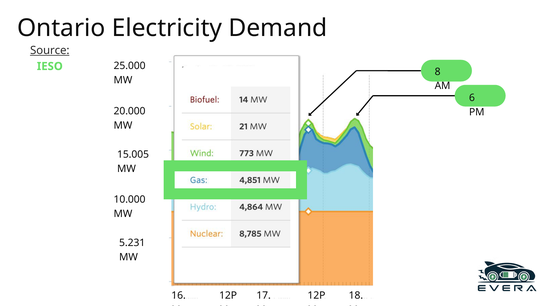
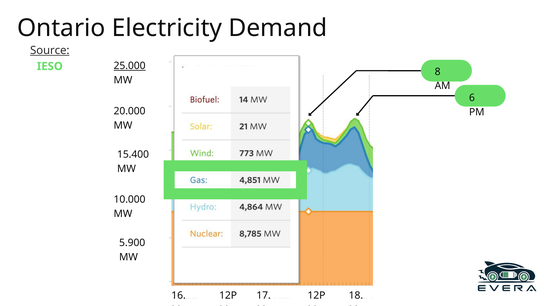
25.000 underline: none -> present
15.005: 15.005 -> 15.400
5.231: 5.231 -> 5.900
